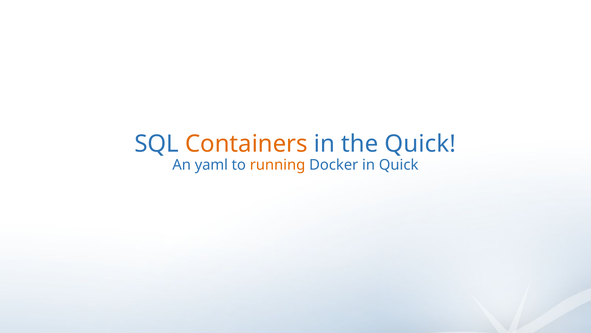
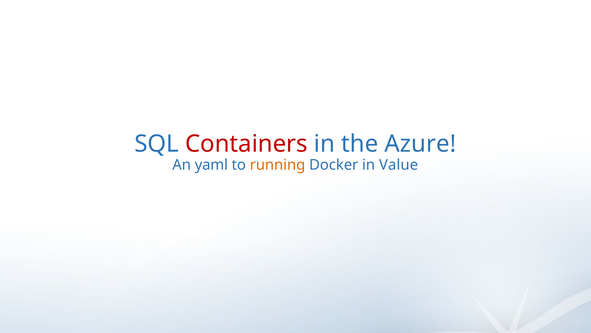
Containers colour: orange -> red
the Quick: Quick -> Azure
in Quick: Quick -> Value
